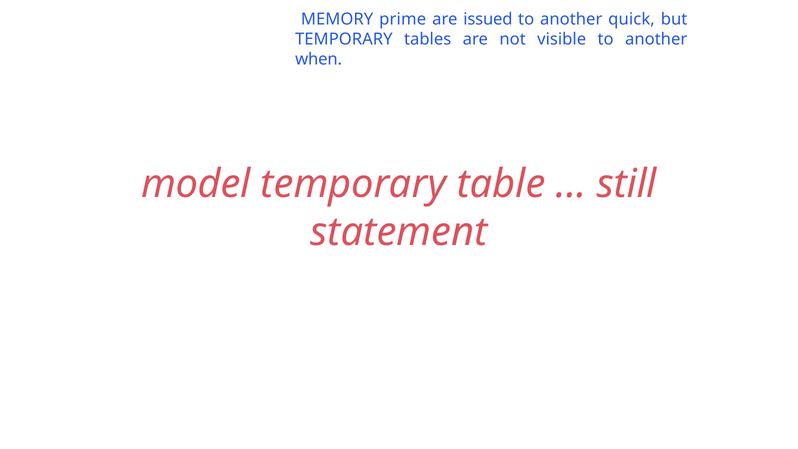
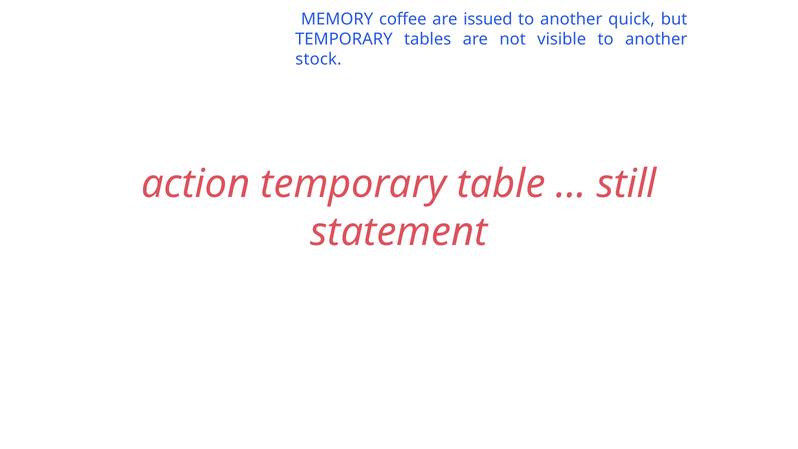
prime: prime -> coffee
when: when -> stock
model: model -> action
